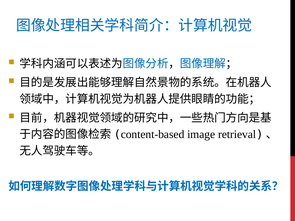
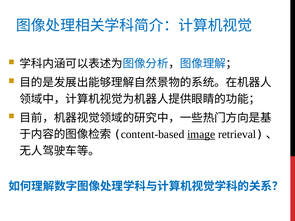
image underline: none -> present
